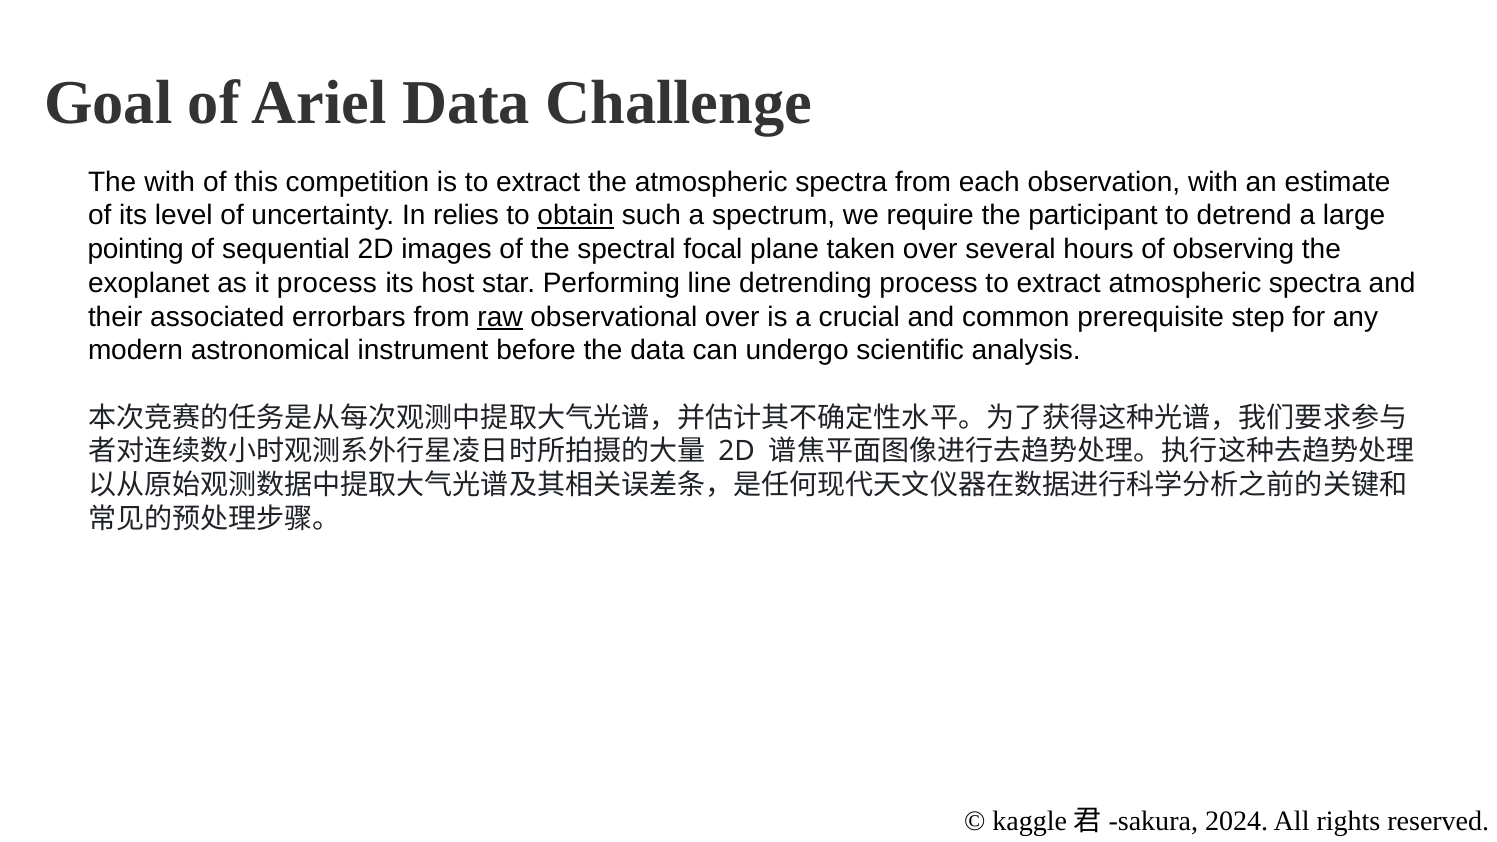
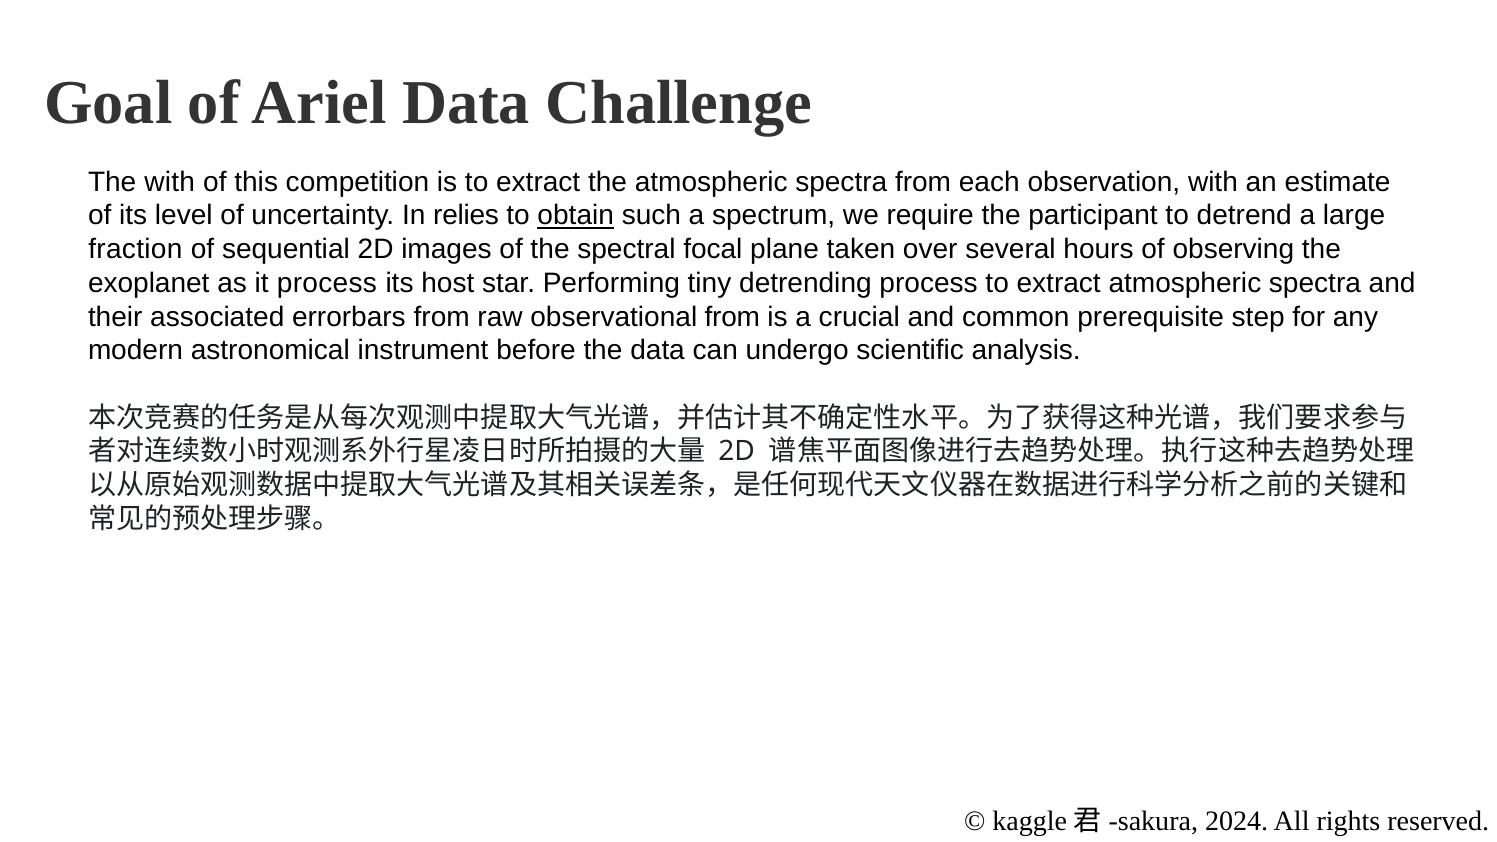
pointing: pointing -> fraction
line: line -> tiny
raw underline: present -> none
observational over: over -> from
